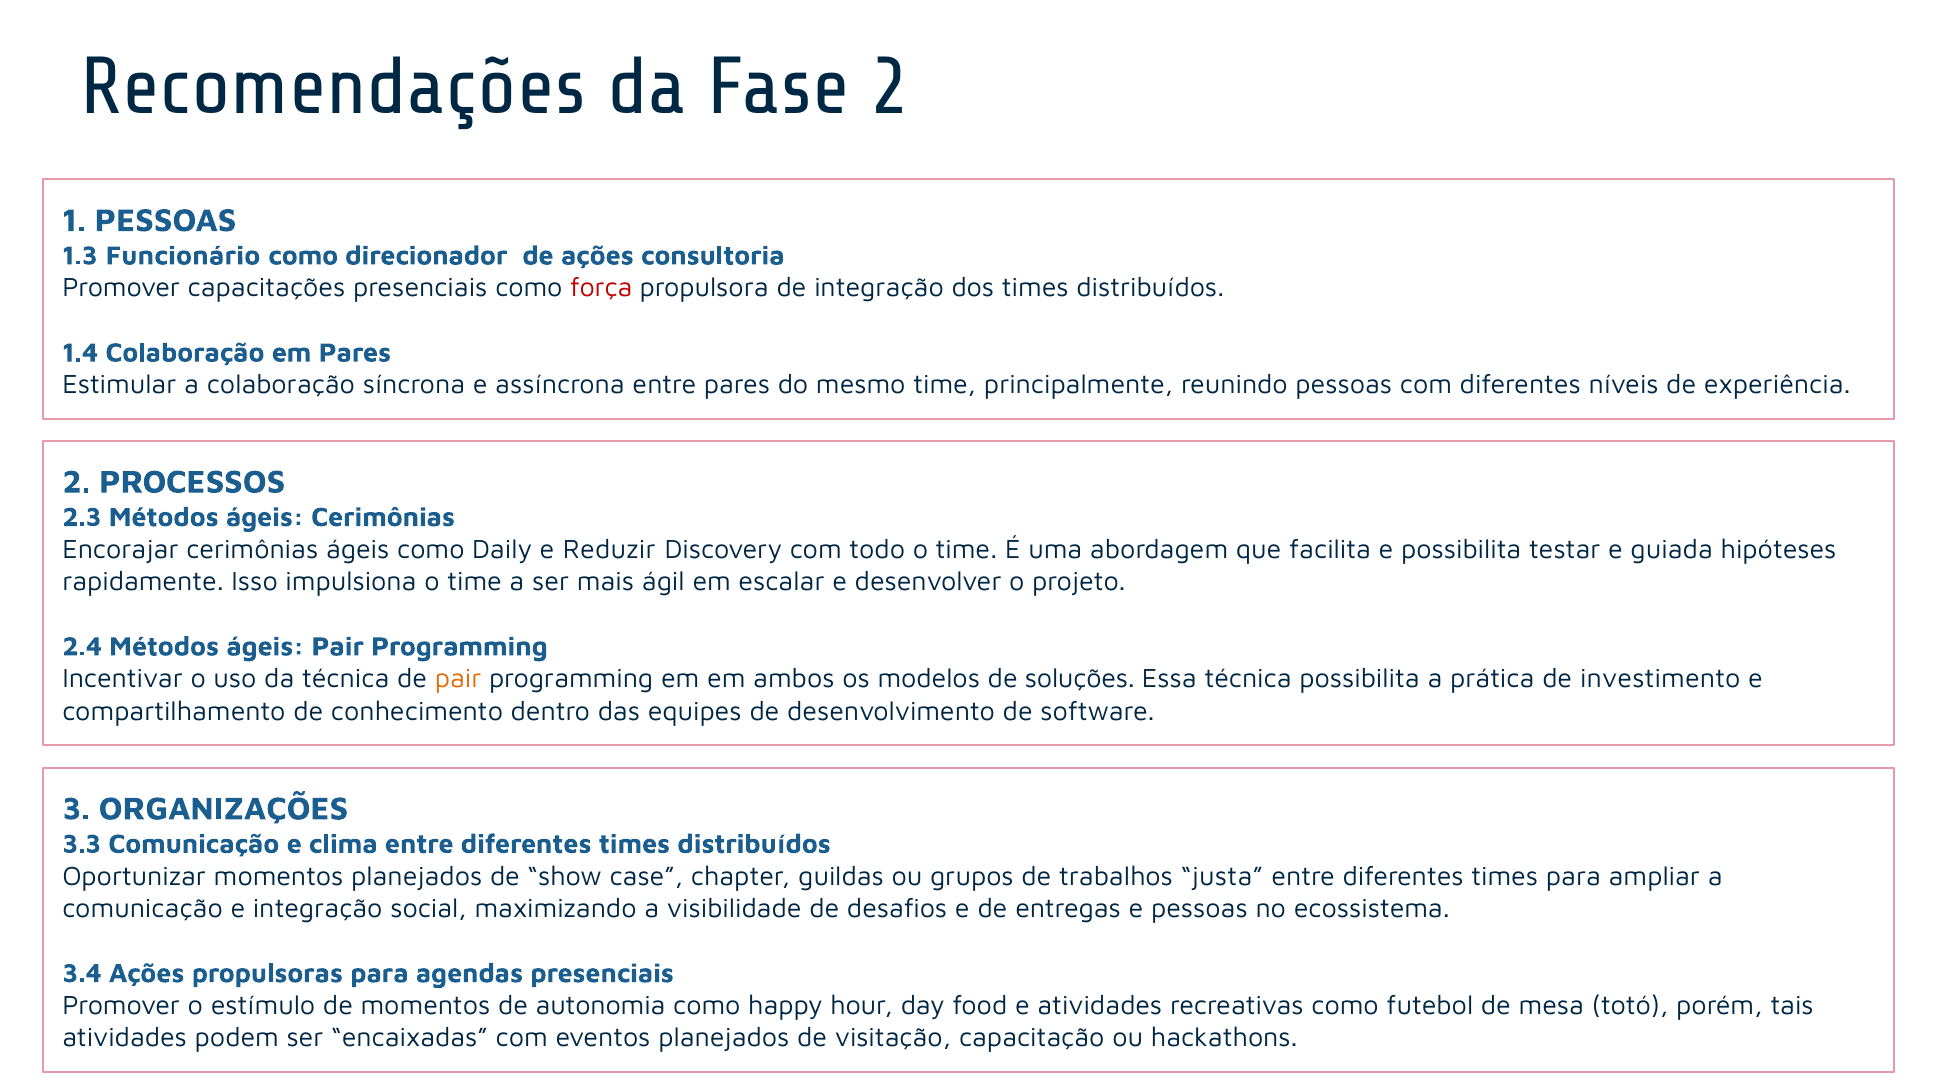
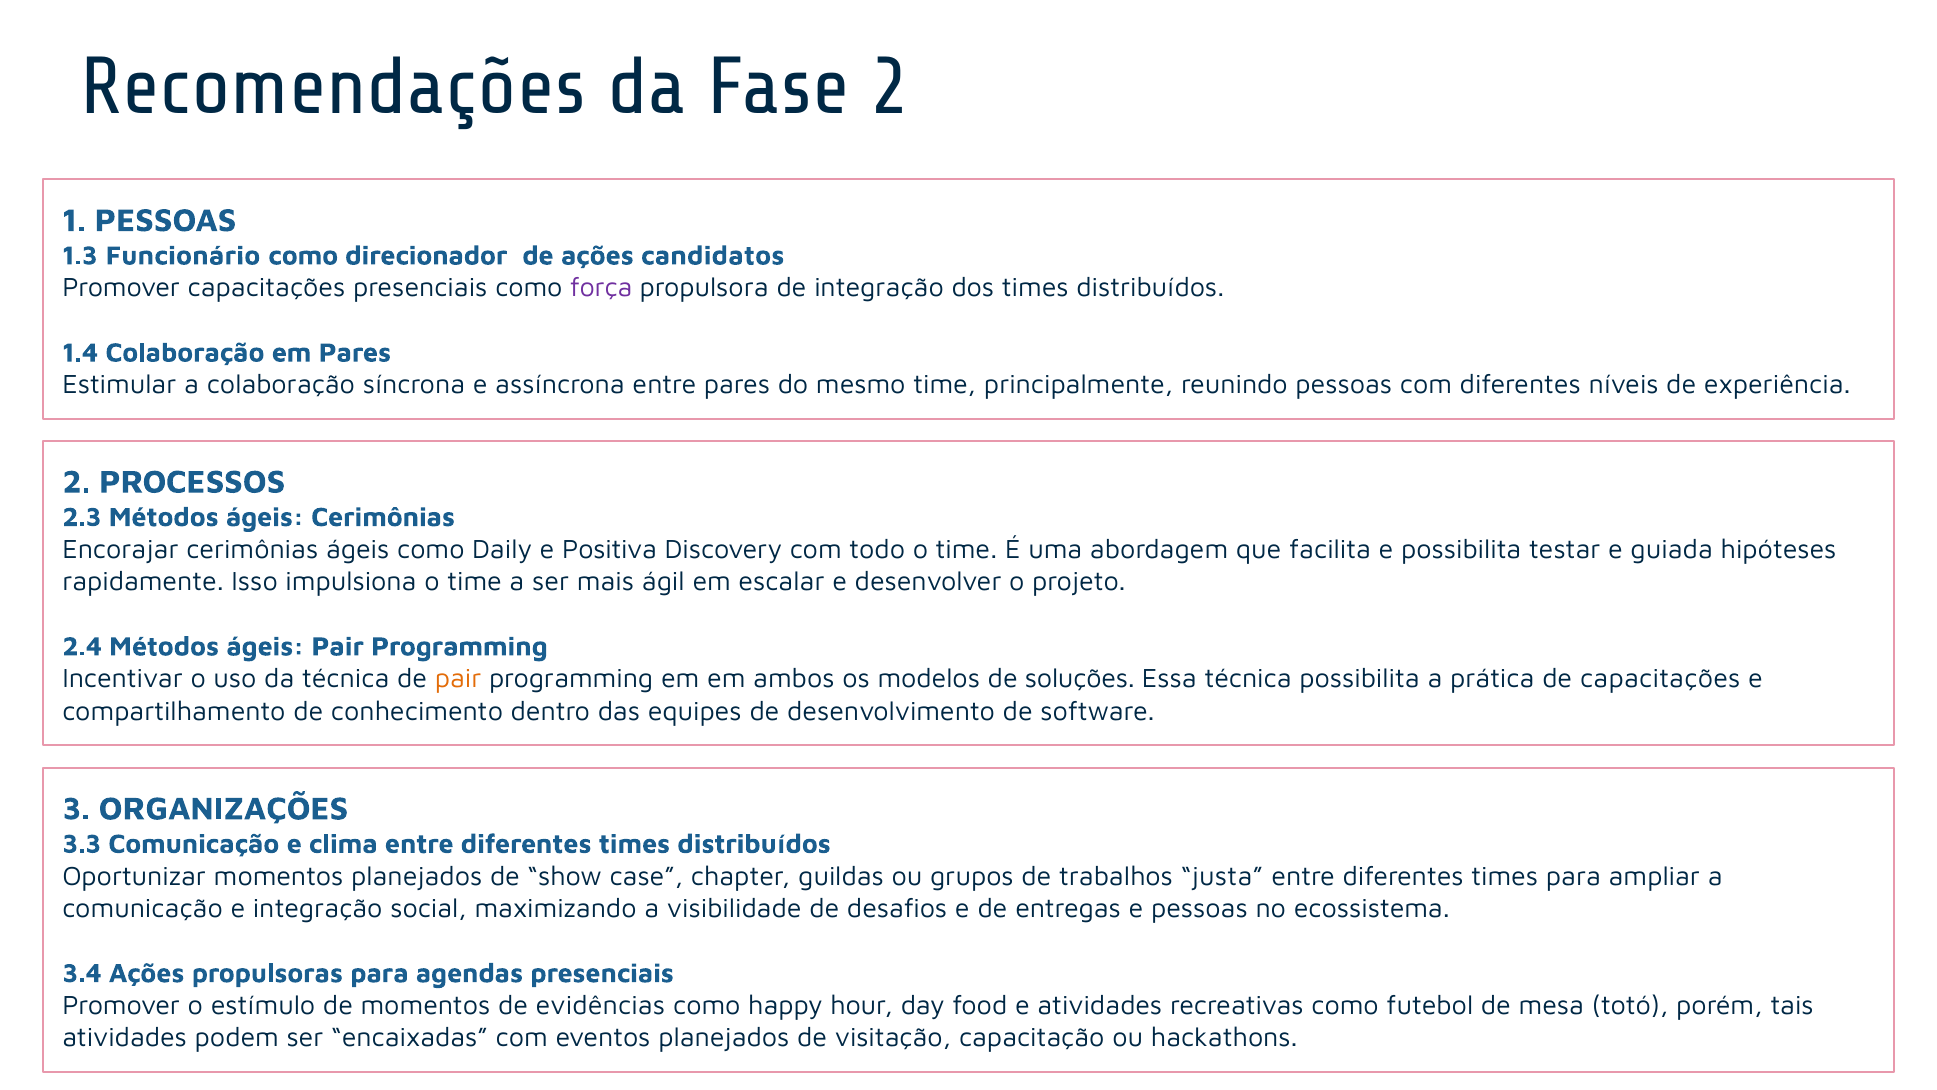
consultoria: consultoria -> candidatos
força colour: red -> purple
Reduzir: Reduzir -> Positiva
de investimento: investimento -> capacitações
autonomia: autonomia -> evidências
